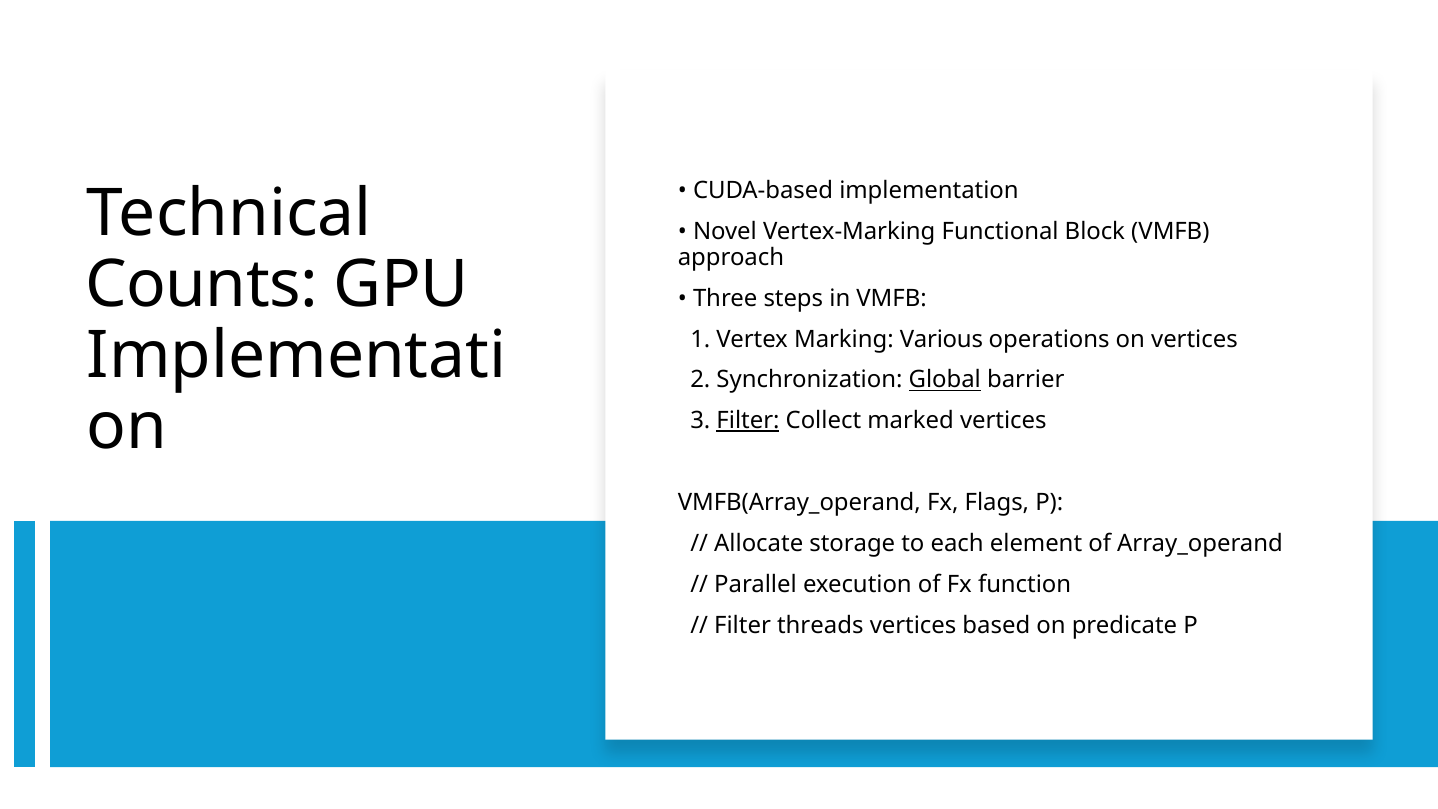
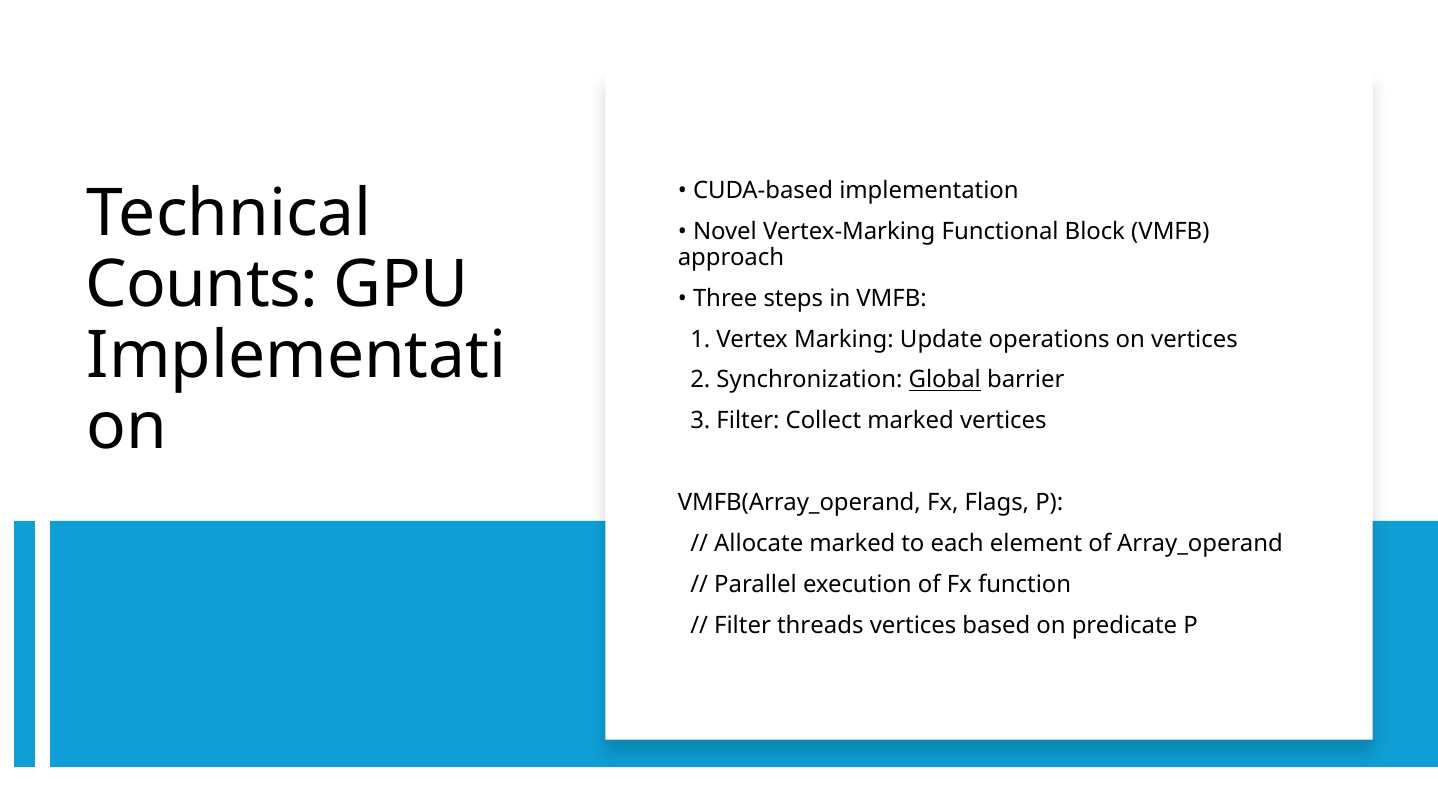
Various: Various -> Update
Filter at (748, 421) underline: present -> none
Allocate storage: storage -> marked
